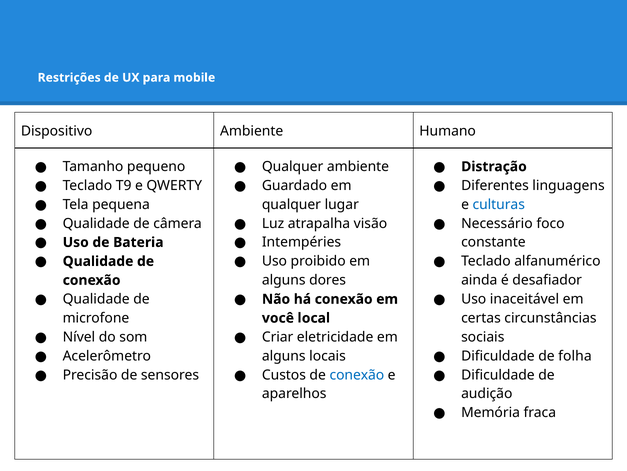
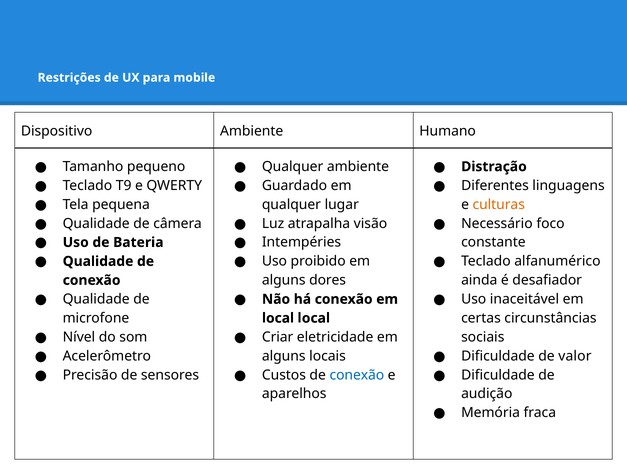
culturas colour: blue -> orange
você at (278, 318): você -> local
folha: folha -> valor
